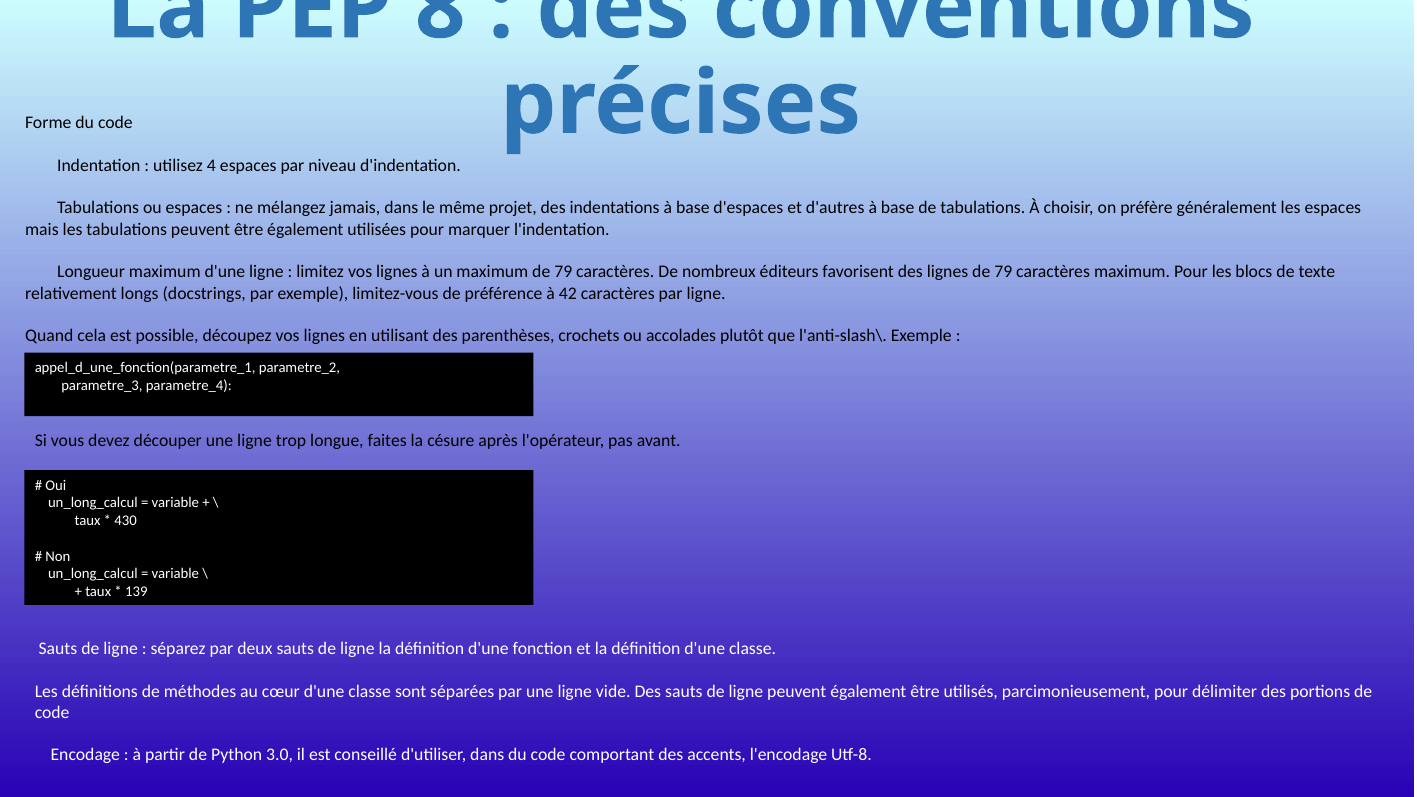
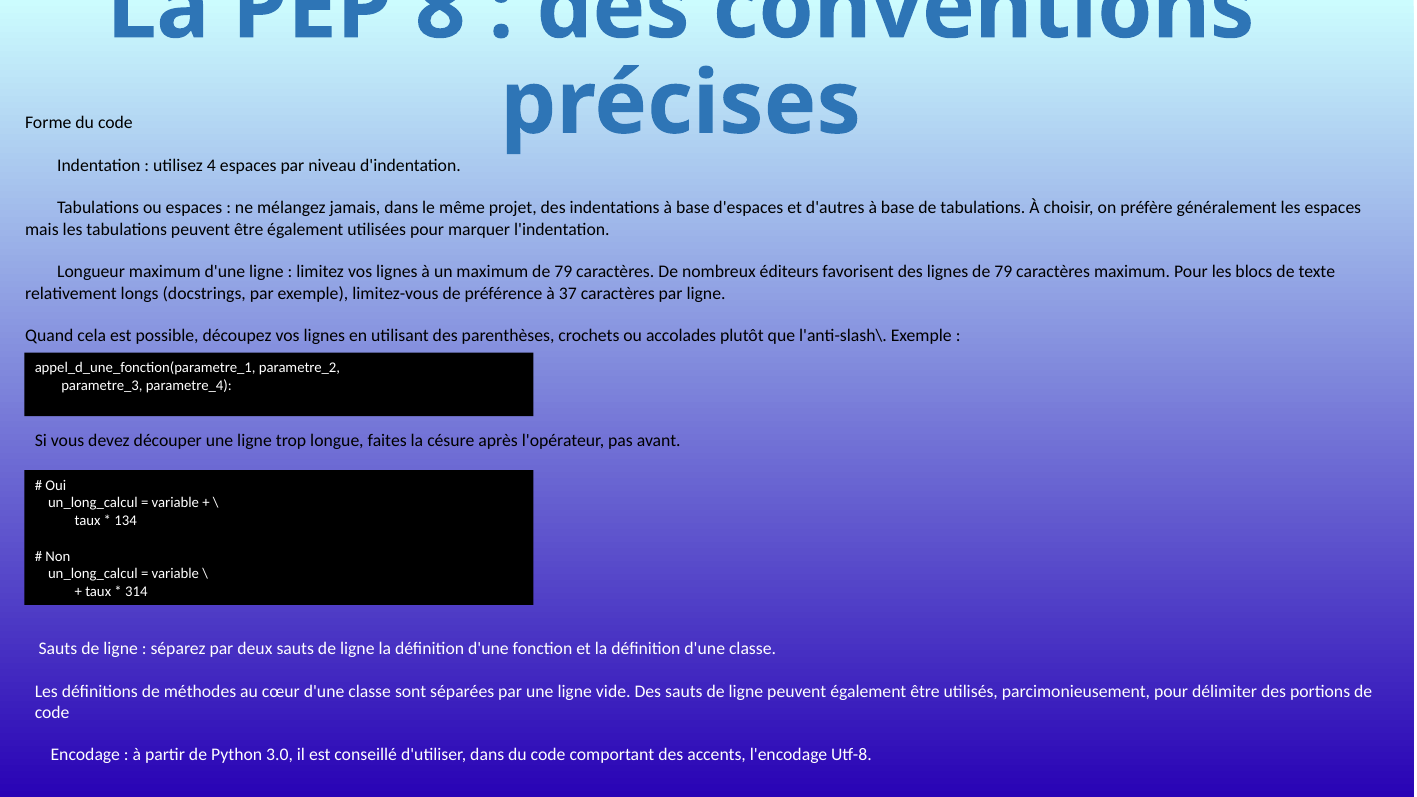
42: 42 -> 37
430: 430 -> 134
139: 139 -> 314
